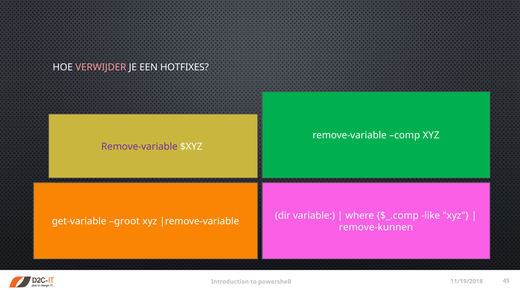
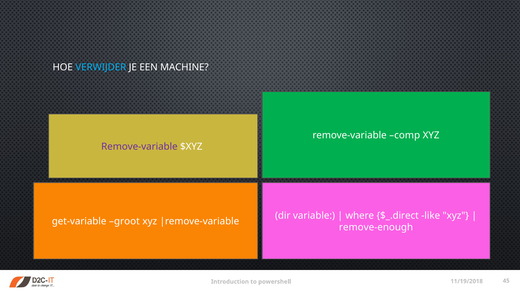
VERWIJDER colour: pink -> light blue
HOTFIXES: HOTFIXES -> MACHINE
$_.comp: $_.comp -> $_.direct
remove-kunnen: remove-kunnen -> remove-enough
